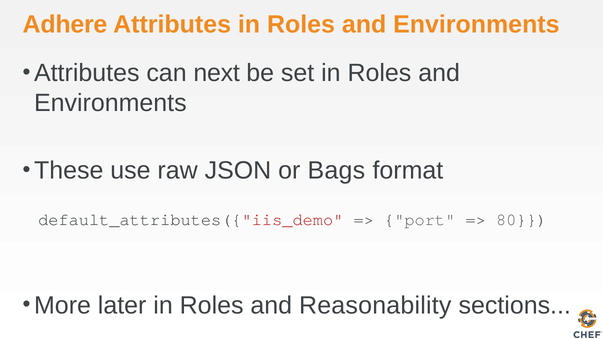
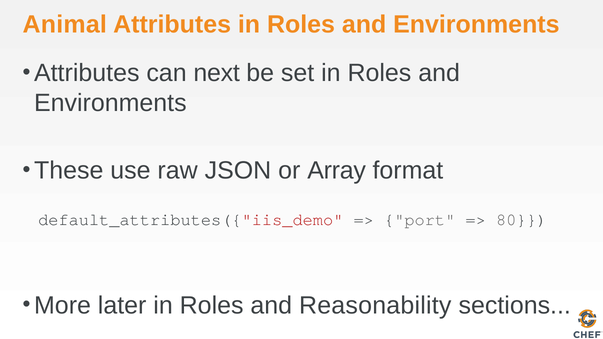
Adhere: Adhere -> Animal
Bags: Bags -> Array
